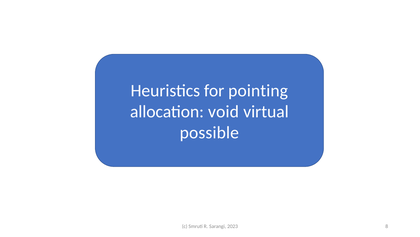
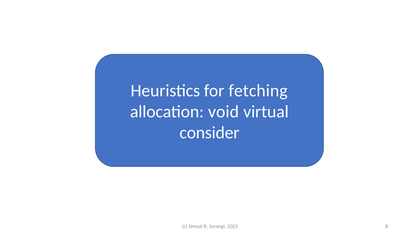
pointing: pointing -> fetching
possible: possible -> consider
